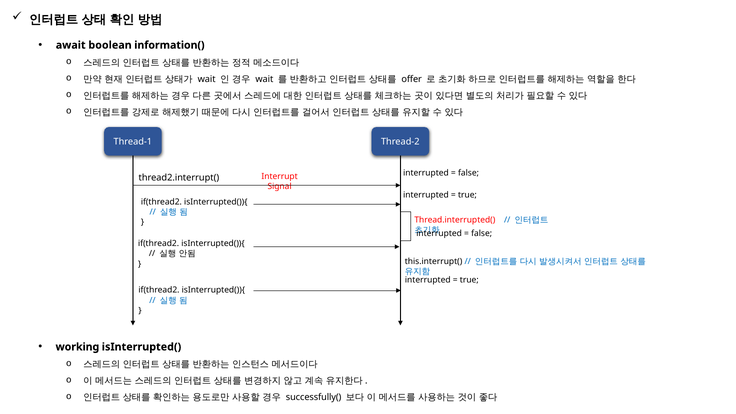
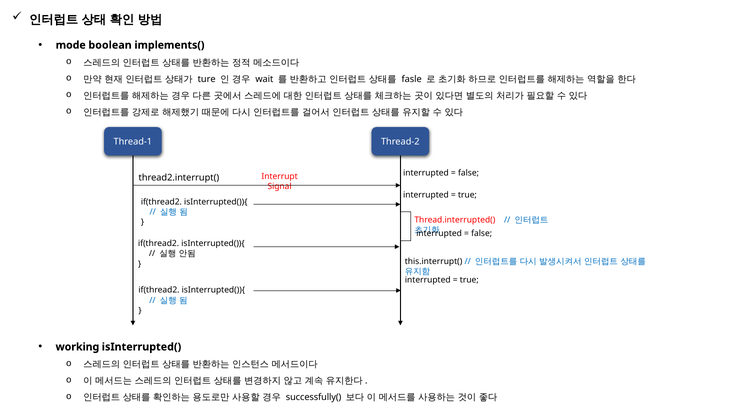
await: await -> mode
information(: information( -> implements(
wait at (207, 79): wait -> ture
offer: offer -> fasle
